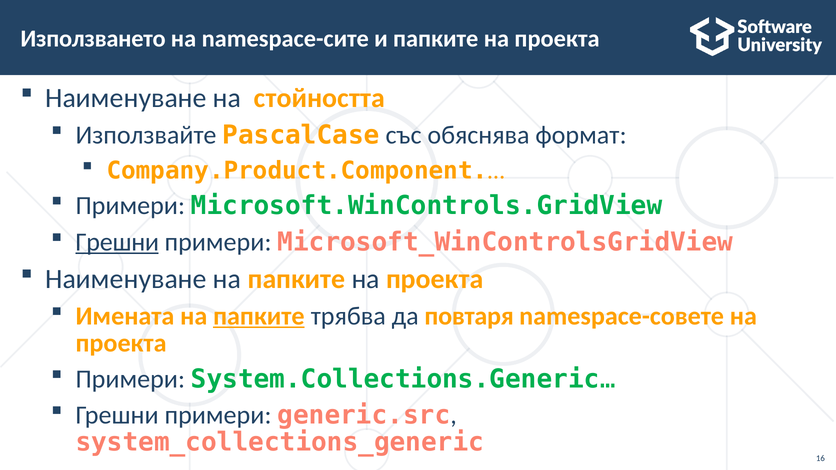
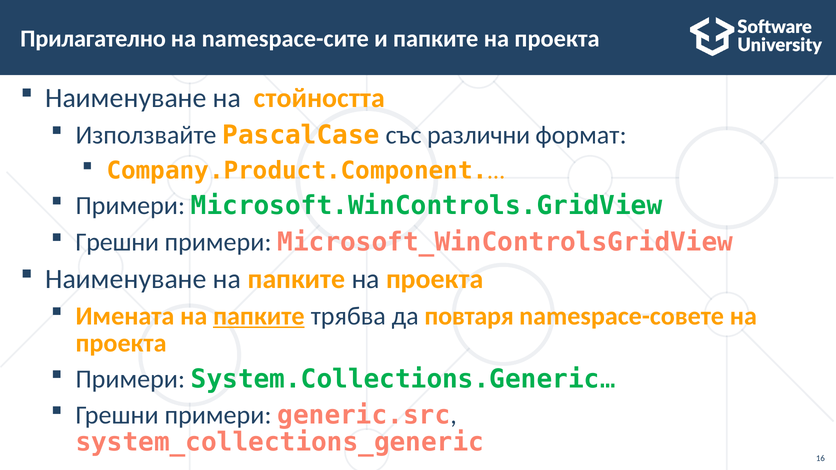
Използването: Използването -> Прилагателно
обяснява: обяснява -> различни
Грешни at (117, 242) underline: present -> none
